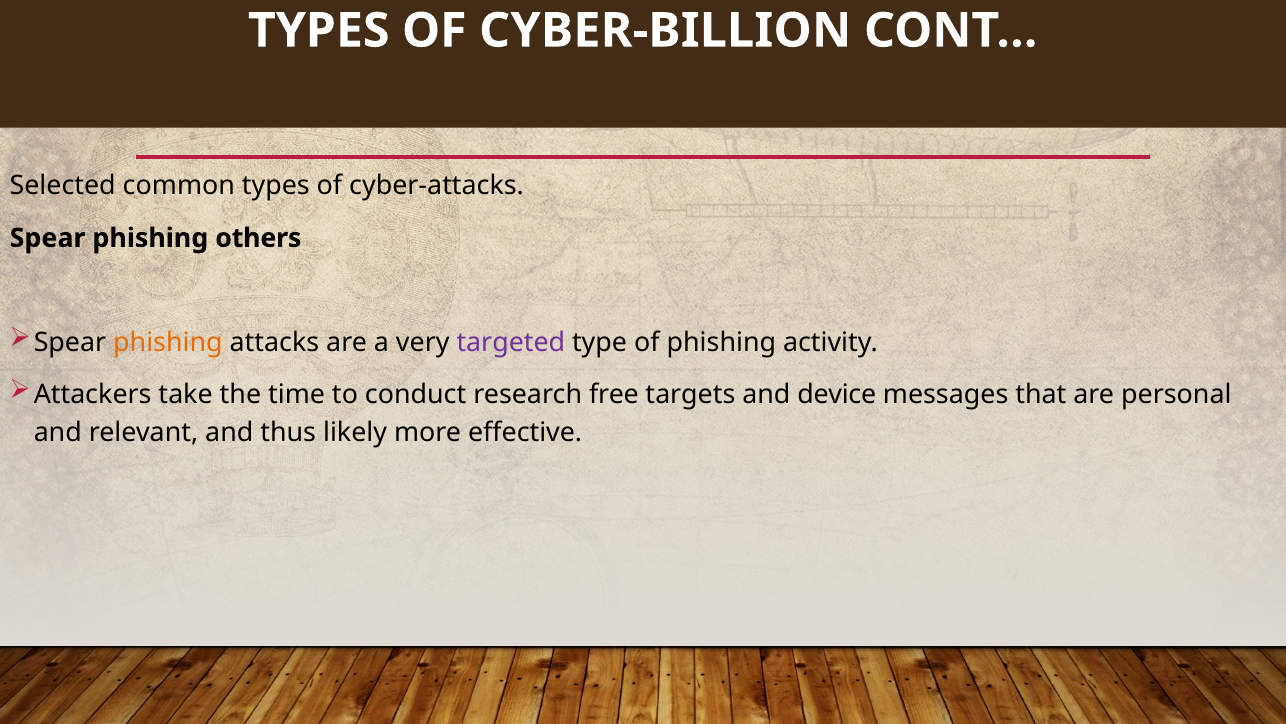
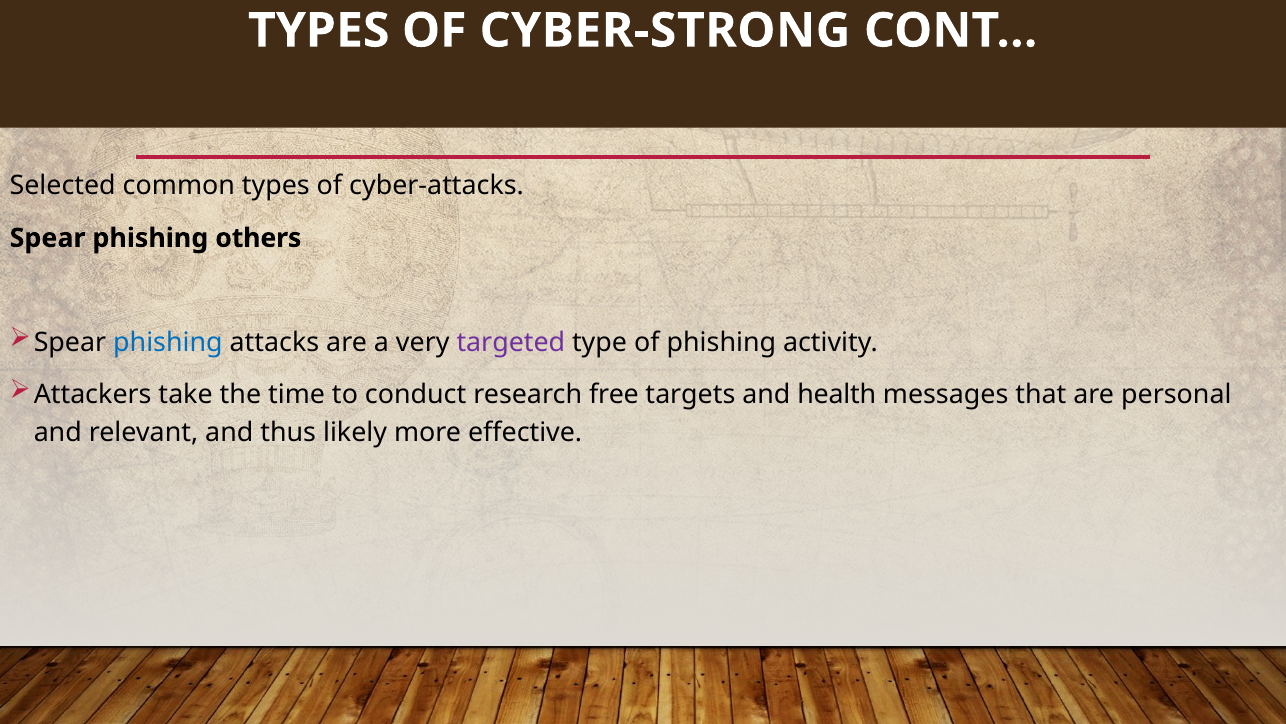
CYBER-BILLION: CYBER-BILLION -> CYBER-STRONG
phishing at (168, 342) colour: orange -> blue
device: device -> health
